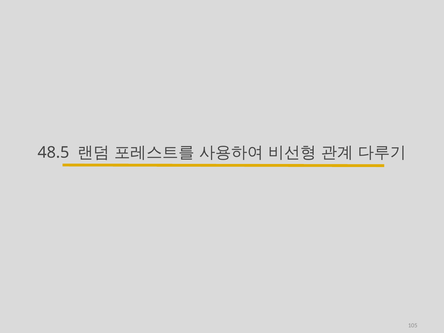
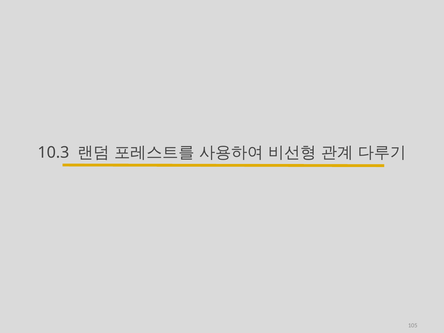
48.5: 48.5 -> 10.3
